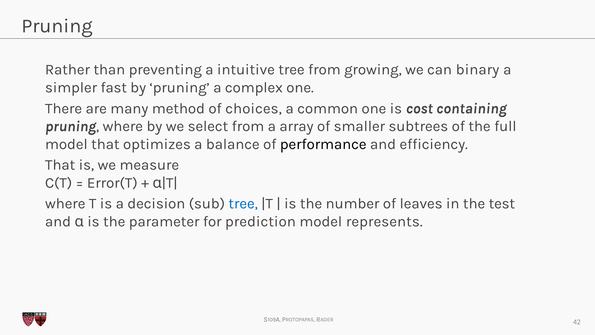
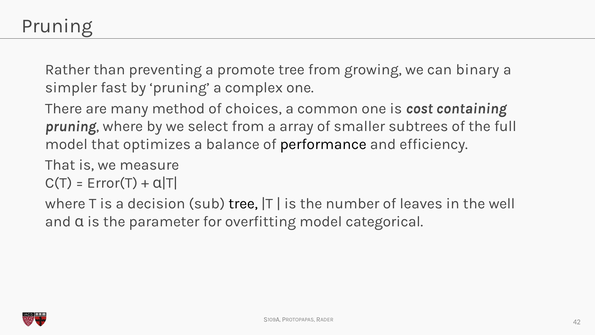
intuitive: intuitive -> promote
tree at (243, 204) colour: blue -> black
test: test -> well
prediction: prediction -> overfitting
represents: represents -> categorical
